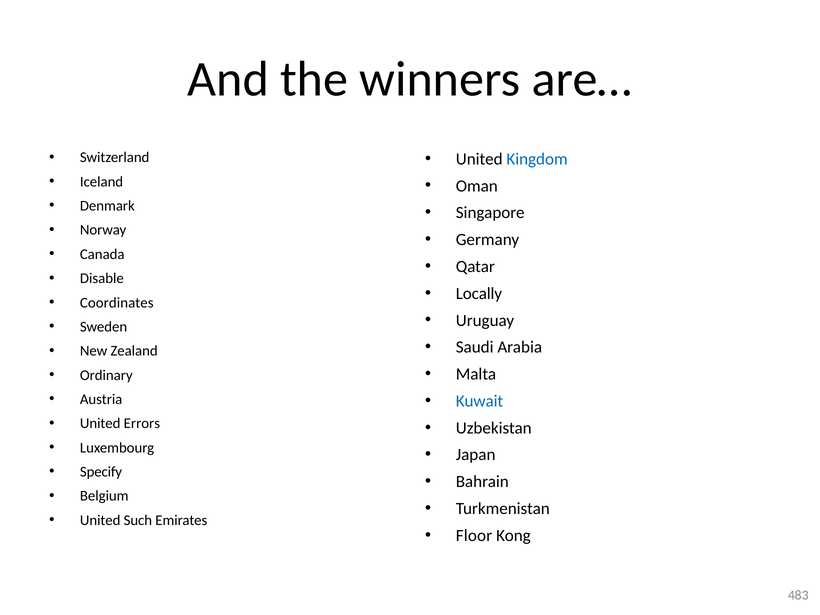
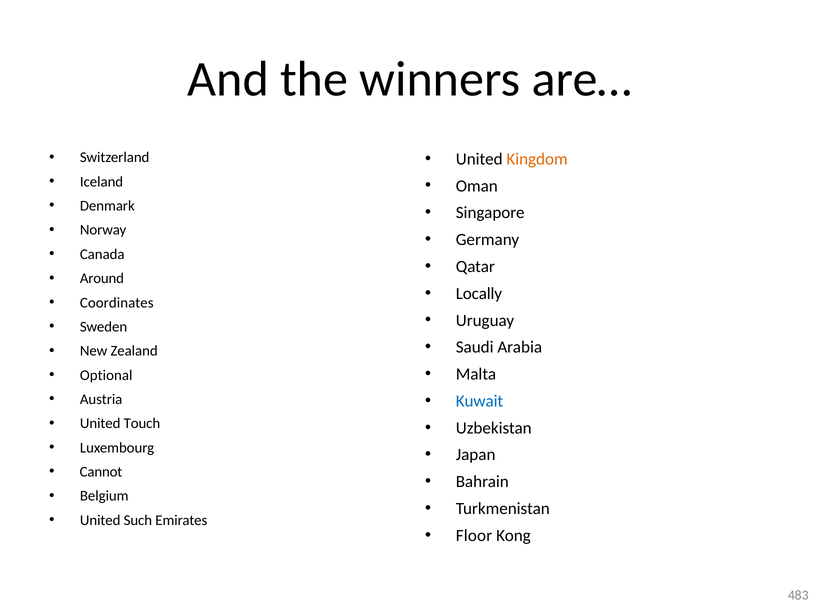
Kingdom colour: blue -> orange
Disable: Disable -> Around
Ordinary: Ordinary -> Optional
Errors: Errors -> Touch
Specify: Specify -> Cannot
